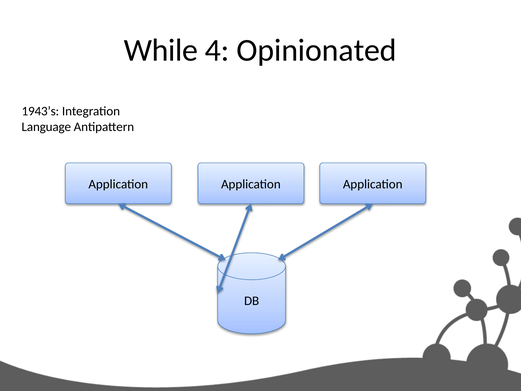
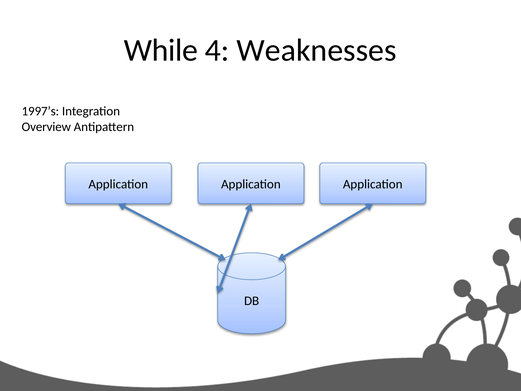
Opinionated: Opinionated -> Weaknesses
1943’s: 1943’s -> 1997’s
Language: Language -> Overview
